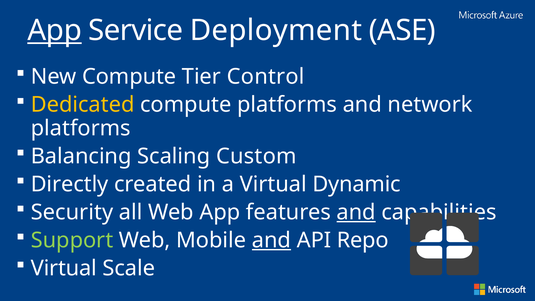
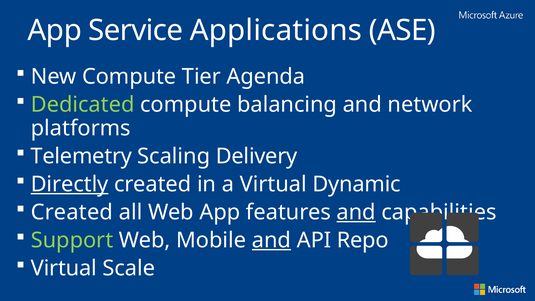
App at (55, 30) underline: present -> none
Deployment: Deployment -> Applications
Control: Control -> Agenda
Dedicated colour: yellow -> light green
compute platforms: platforms -> balancing
Balancing: Balancing -> Telemetry
Custom: Custom -> Delivery
Directly underline: none -> present
Security at (72, 212): Security -> Created
